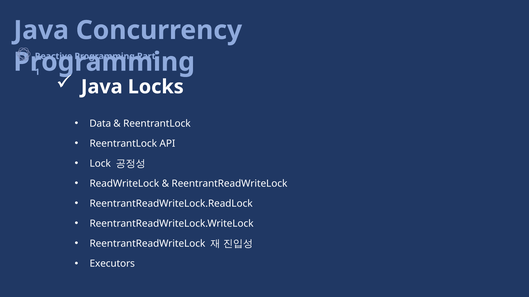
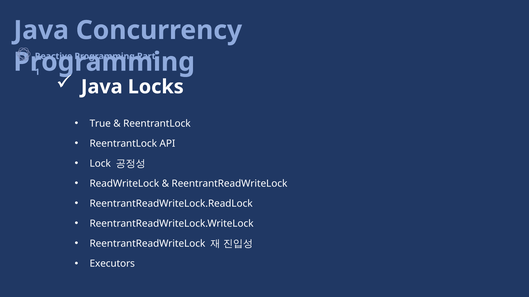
Data: Data -> True
